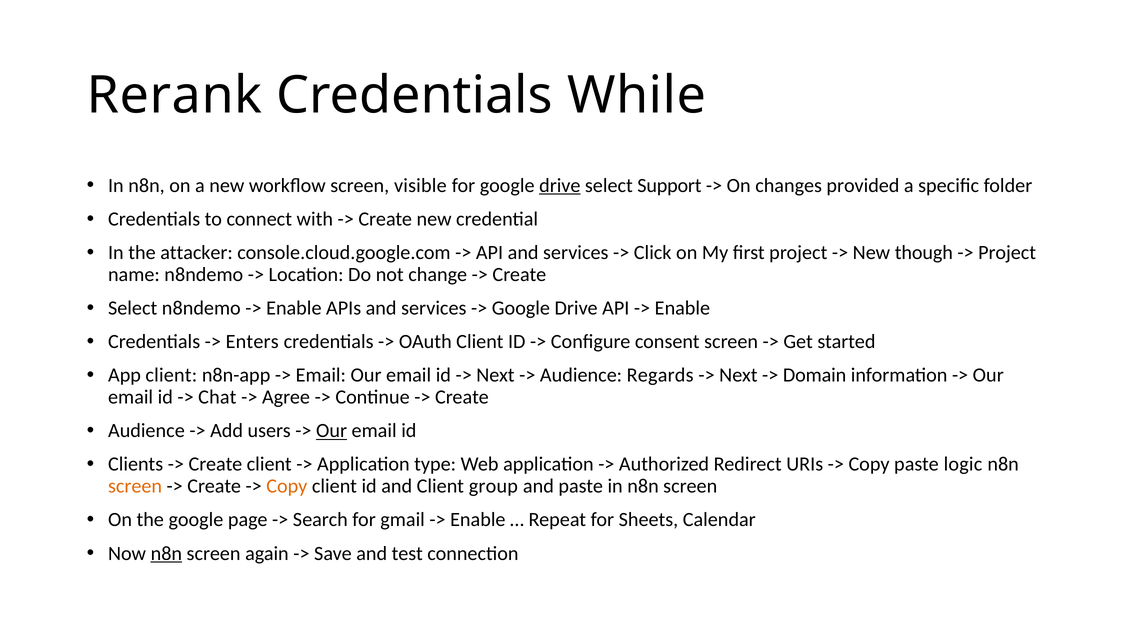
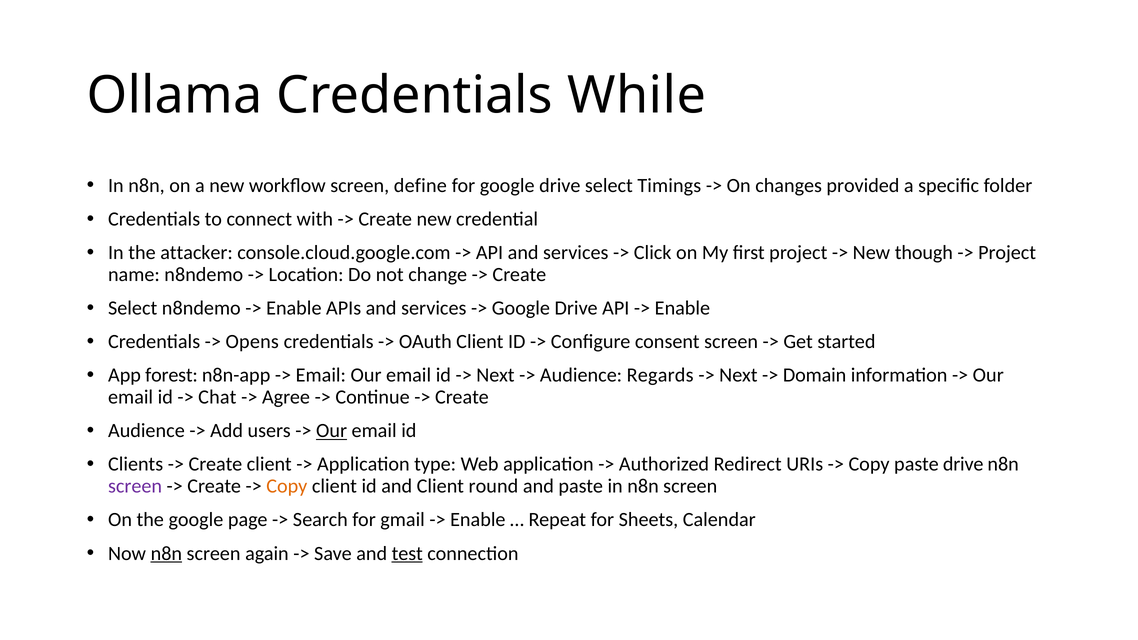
Rerank: Rerank -> Ollama
visible: visible -> define
drive at (560, 185) underline: present -> none
Support: Support -> Timings
Enters: Enters -> Opens
App client: client -> forest
paste logic: logic -> drive
screen at (135, 486) colour: orange -> purple
group: group -> round
test underline: none -> present
